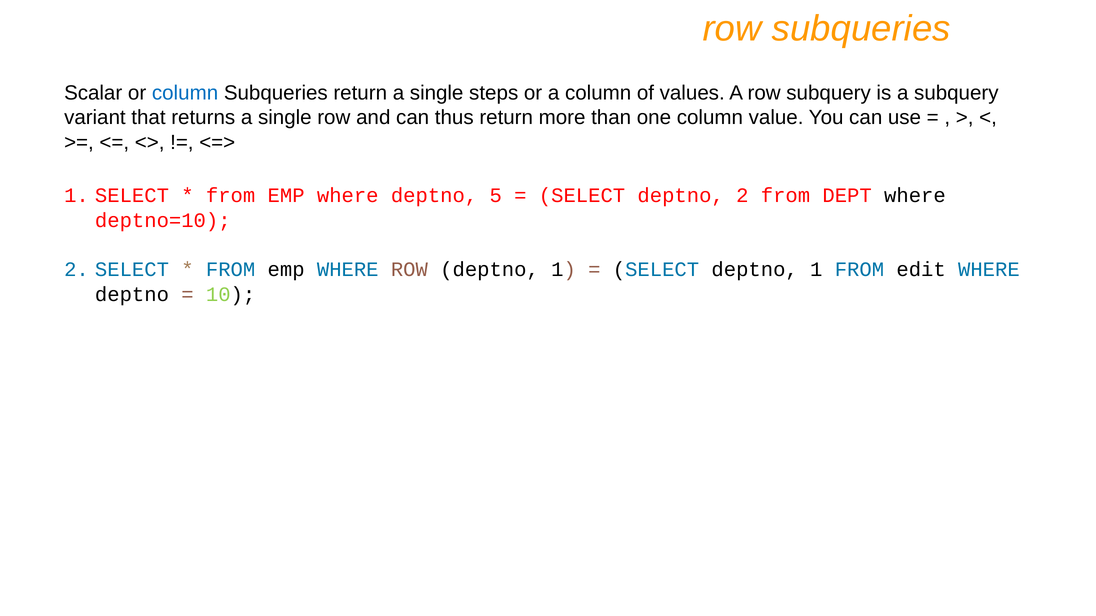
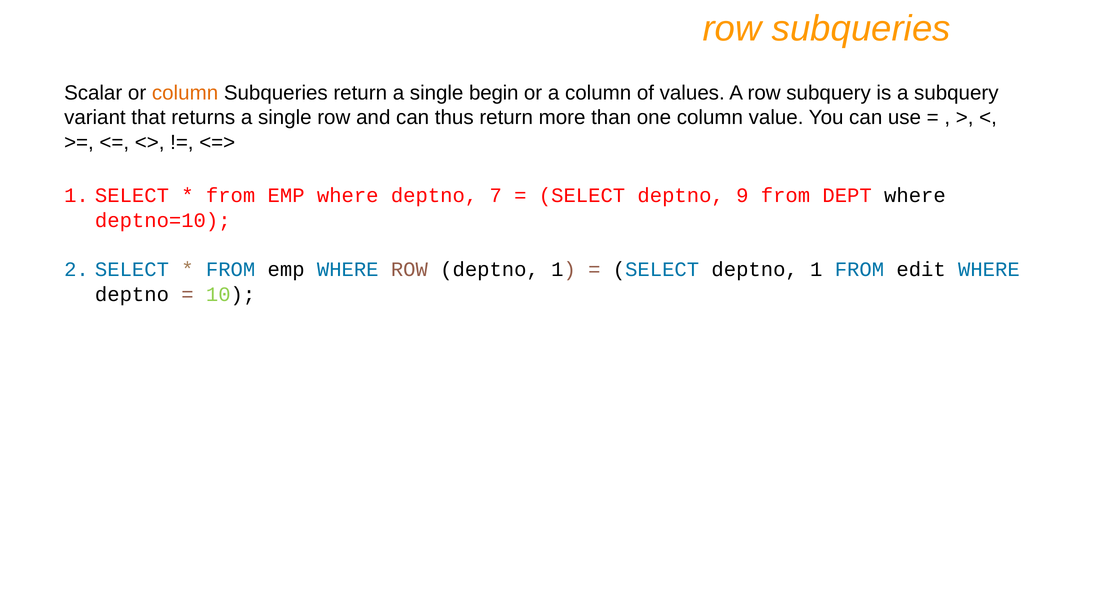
column at (185, 93) colour: blue -> orange
steps: steps -> begin
5: 5 -> 7
deptno 2: 2 -> 9
